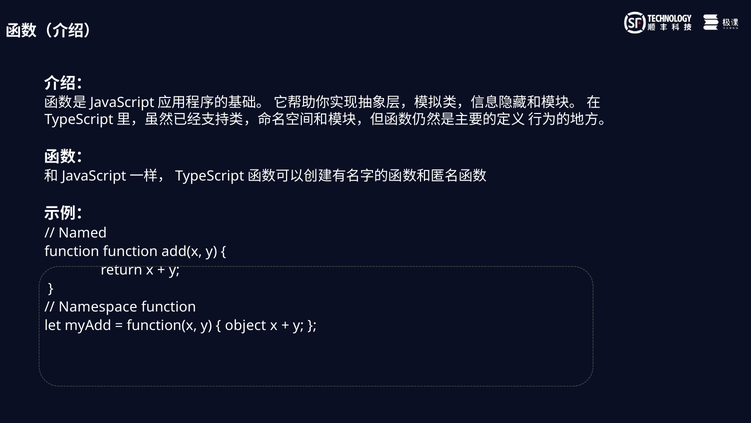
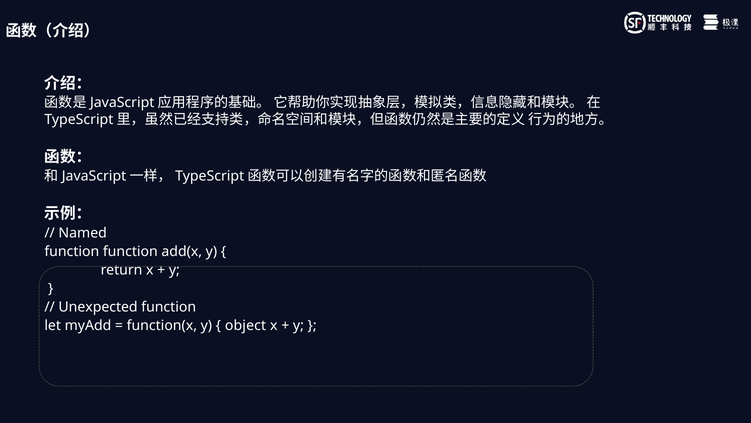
Namespace: Namespace -> Unexpected
